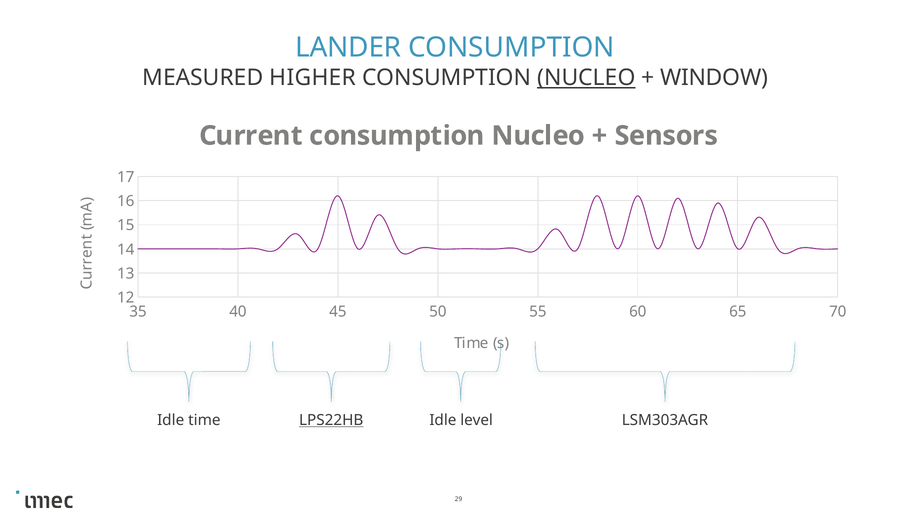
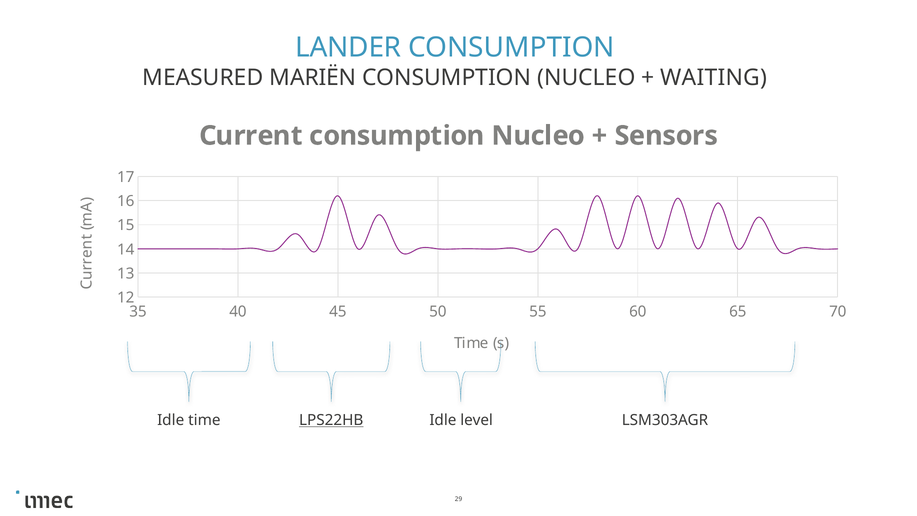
HIGHER: HIGHER -> MARIËN
NUCLEO at (586, 78) underline: present -> none
WINDOW: WINDOW -> WAITING
